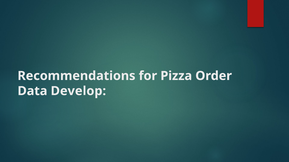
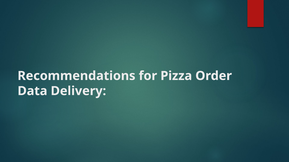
Develop: Develop -> Delivery
